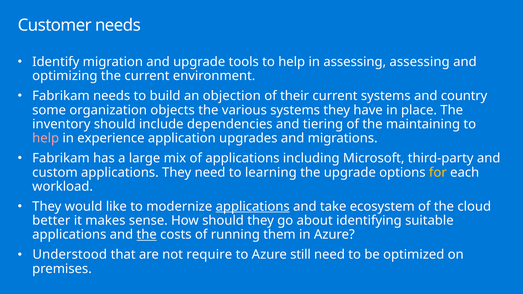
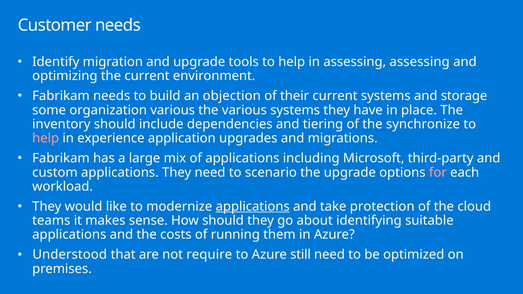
country: country -> storage
organization objects: objects -> various
maintaining: maintaining -> synchronize
learning: learning -> scenario
for colour: yellow -> pink
ecosystem: ecosystem -> protection
better: better -> teams
the at (147, 235) underline: present -> none
